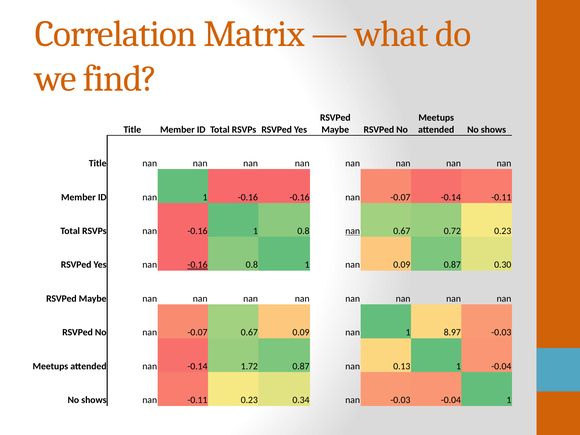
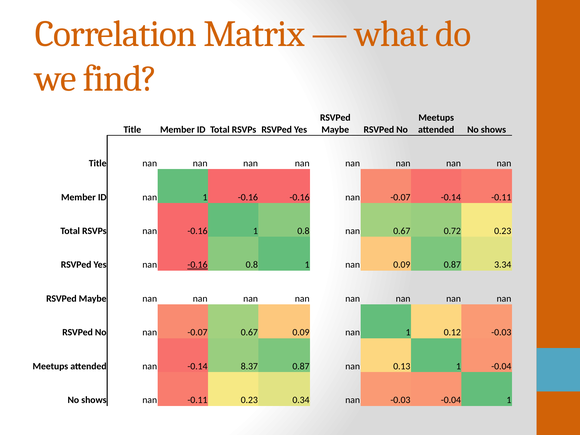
nan at (353, 231) underline: present -> none
0.30: 0.30 -> 3.34
8.97: 8.97 -> 0.12
1.72: 1.72 -> 8.37
